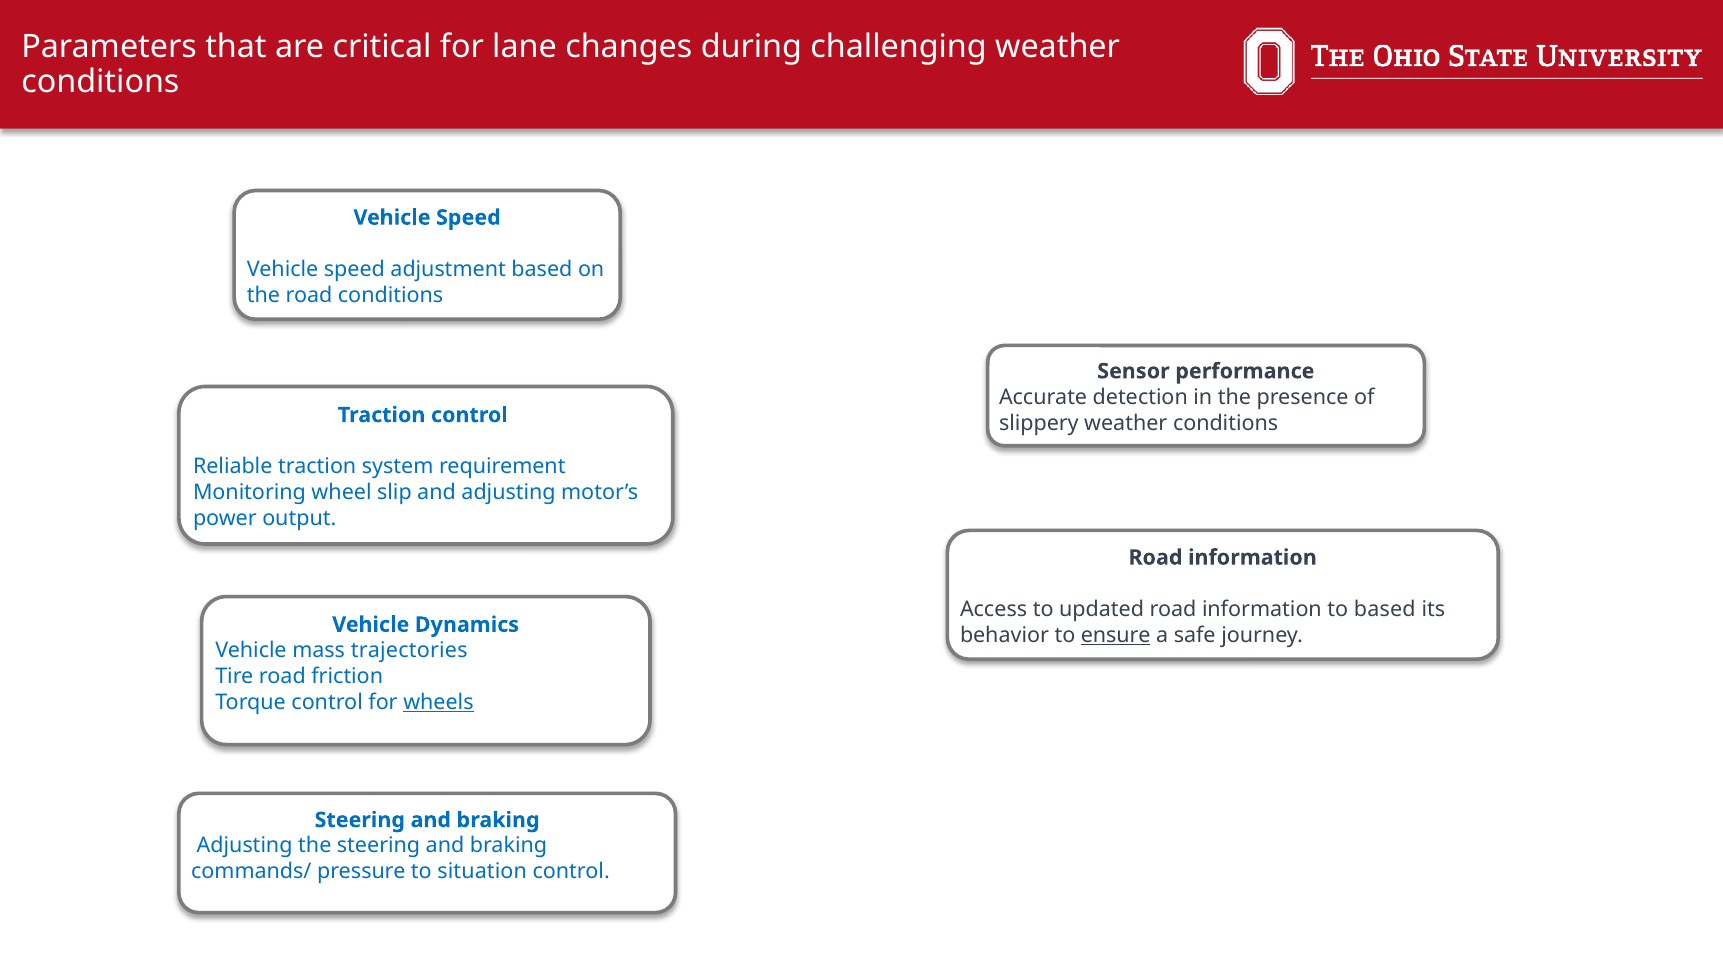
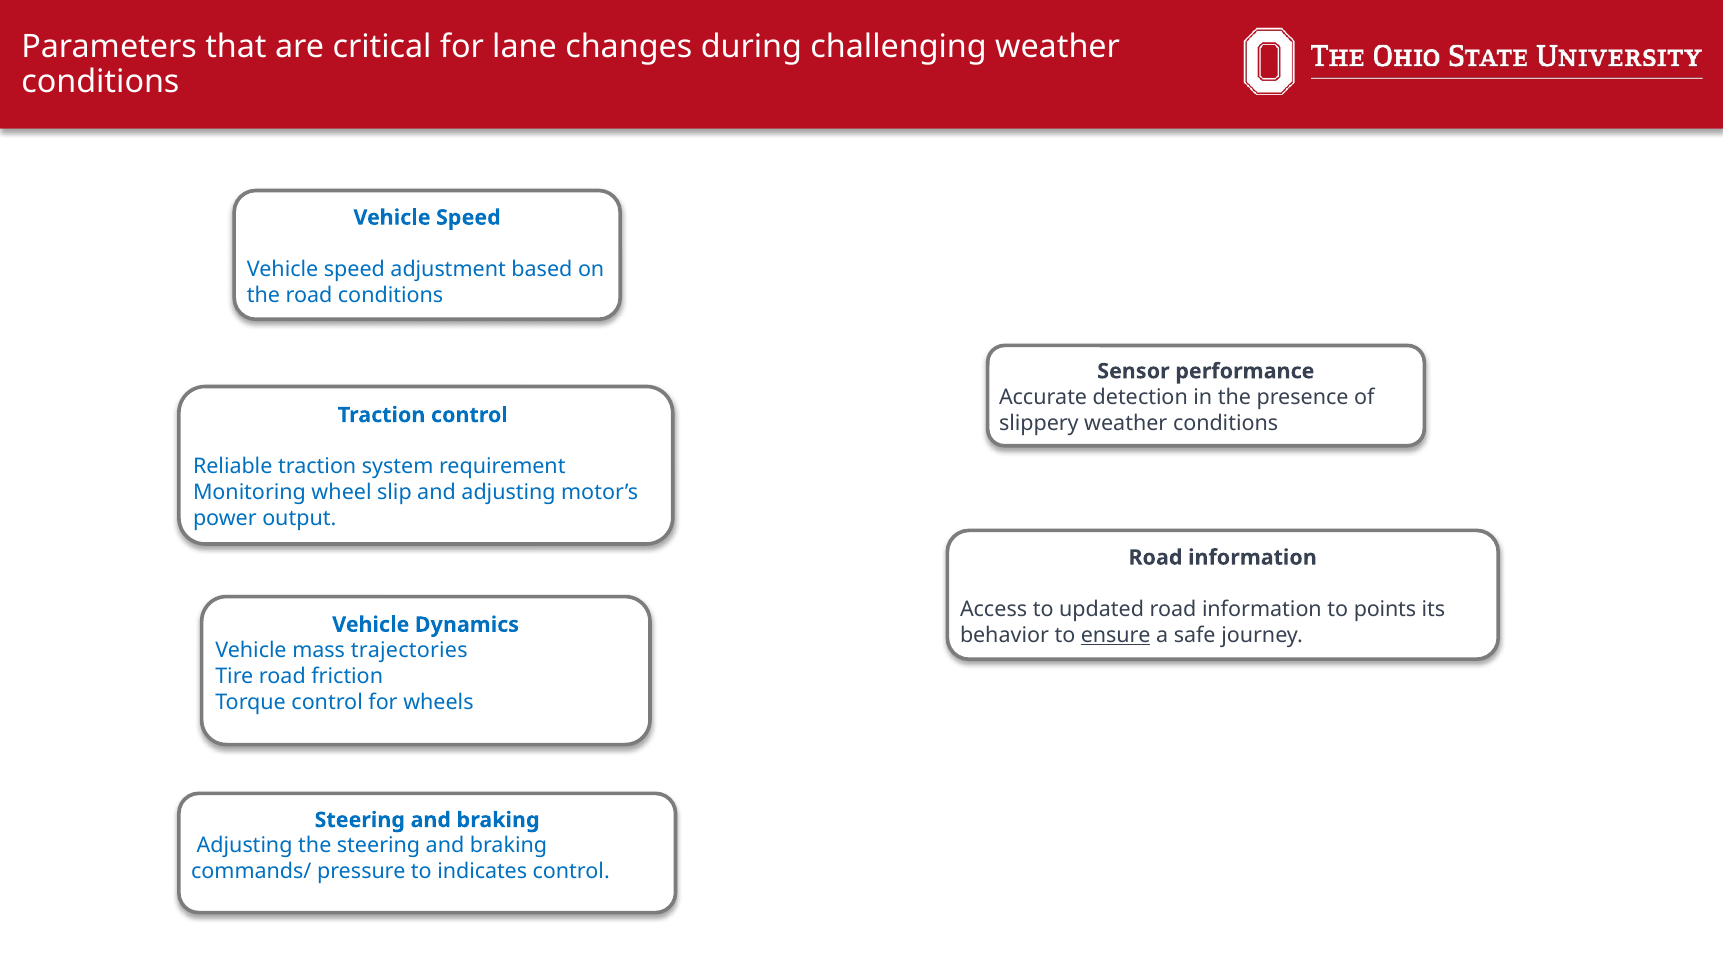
to based: based -> points
wheels underline: present -> none
situation: situation -> indicates
